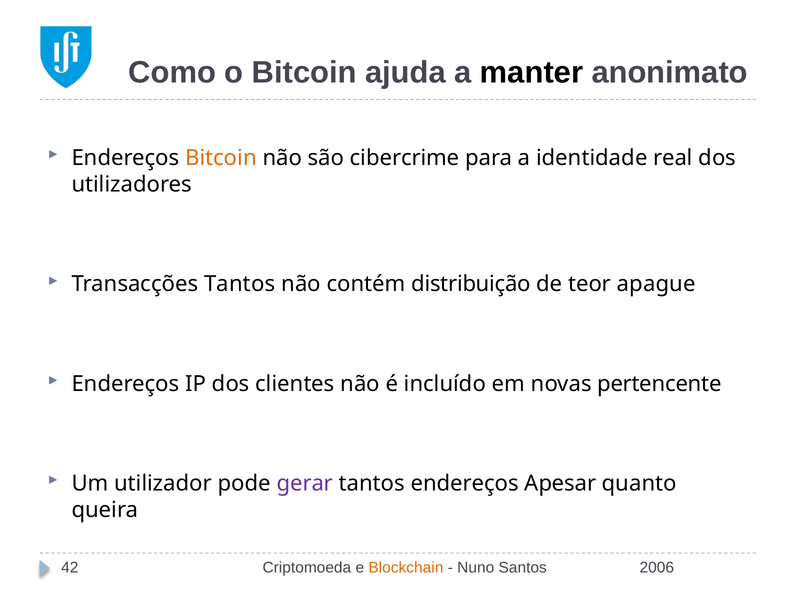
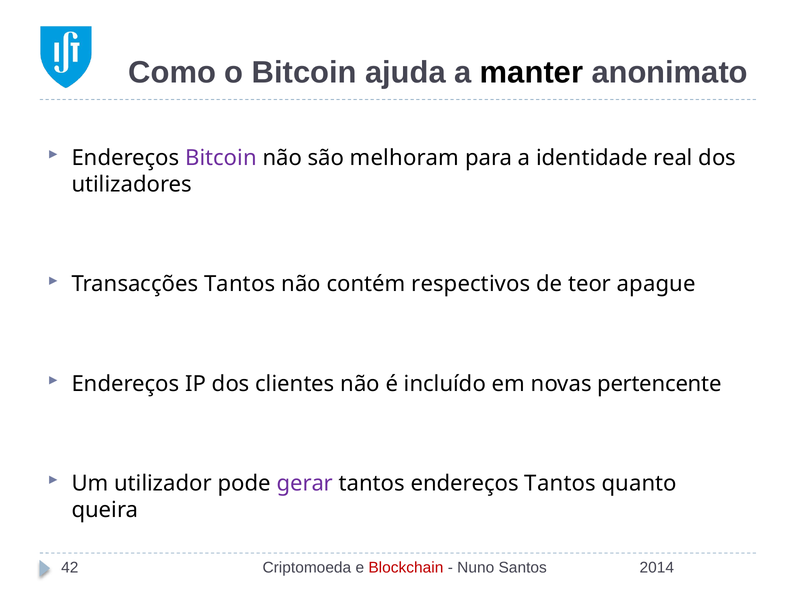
Bitcoin at (221, 158) colour: orange -> purple
cibercrime: cibercrime -> melhoram
distribuição: distribuição -> respectivos
endereços Apesar: Apesar -> Tantos
Blockchain colour: orange -> red
2006: 2006 -> 2014
